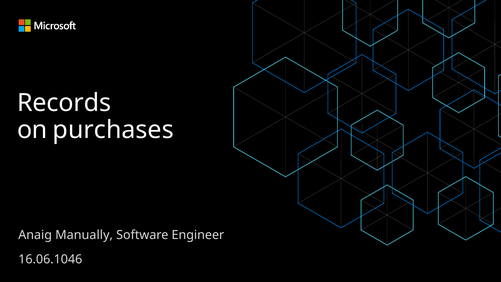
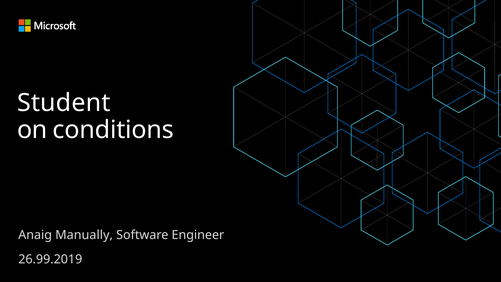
Records: Records -> Student
purchases: purchases -> conditions
16.06.1046: 16.06.1046 -> 26.99.2019
